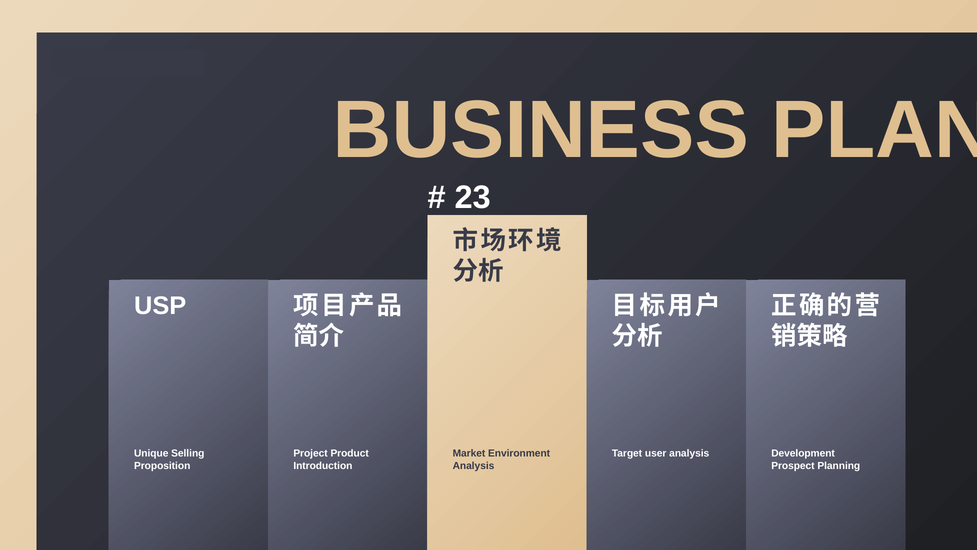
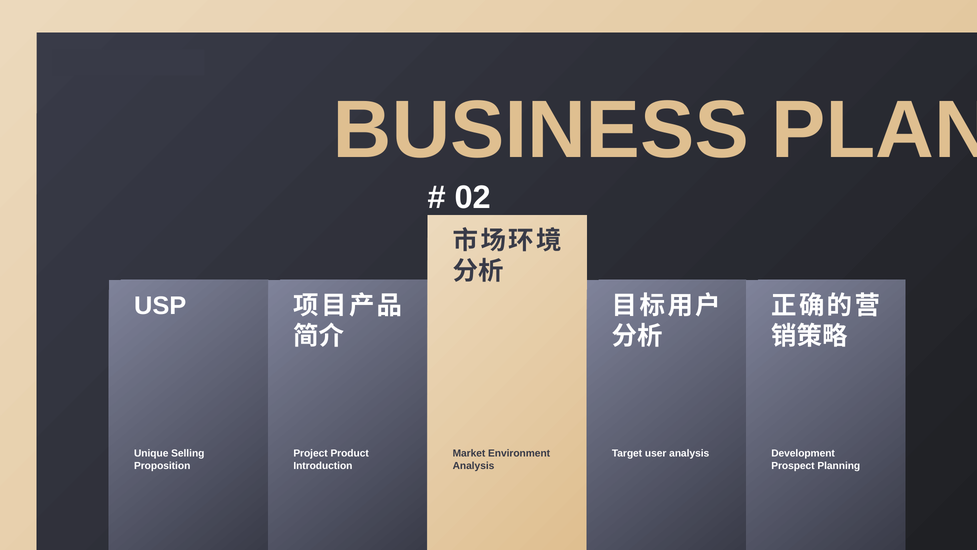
23: 23 -> 02
